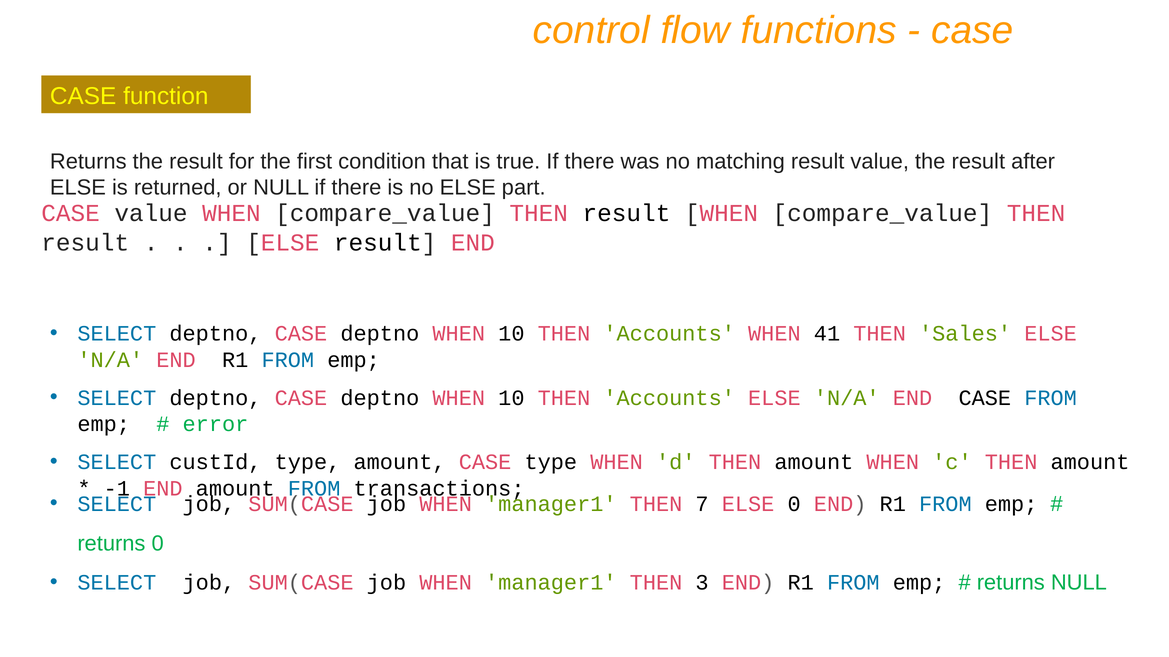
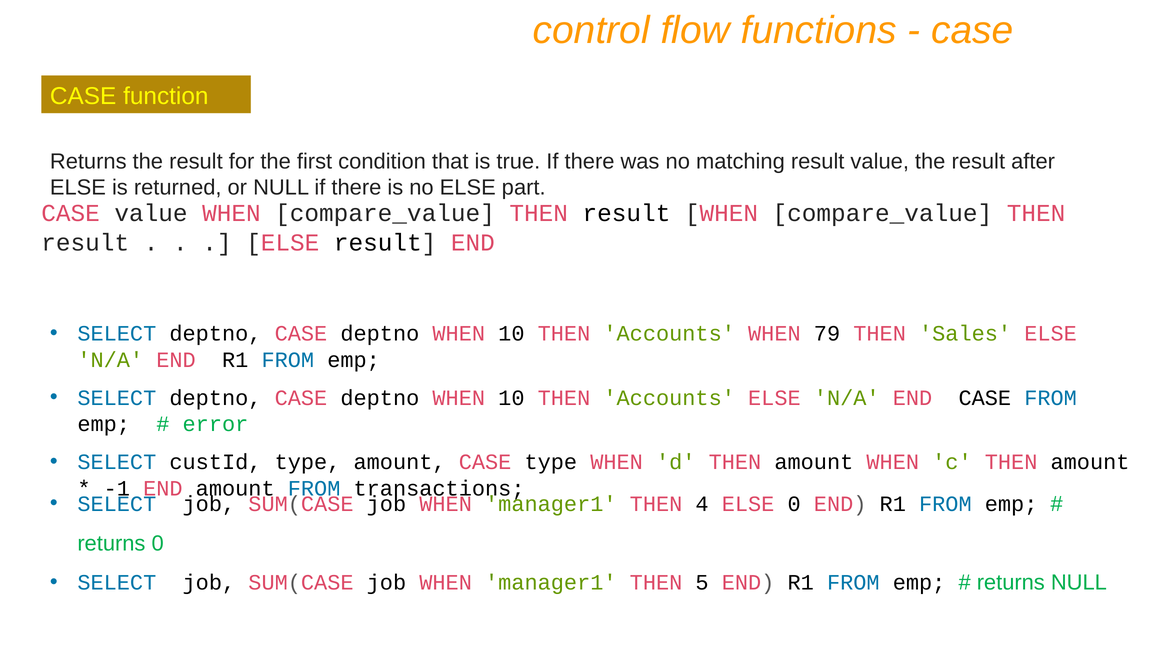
41: 41 -> 79
7: 7 -> 4
3: 3 -> 5
